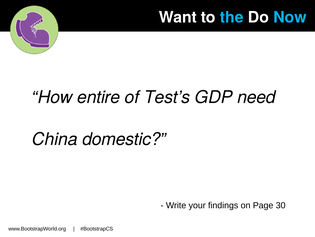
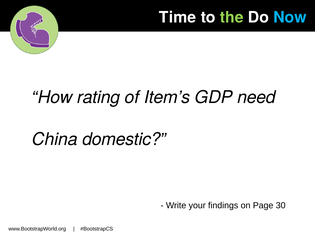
Want: Want -> Time
the colour: light blue -> light green
entire: entire -> rating
Test’s: Test’s -> Item’s
